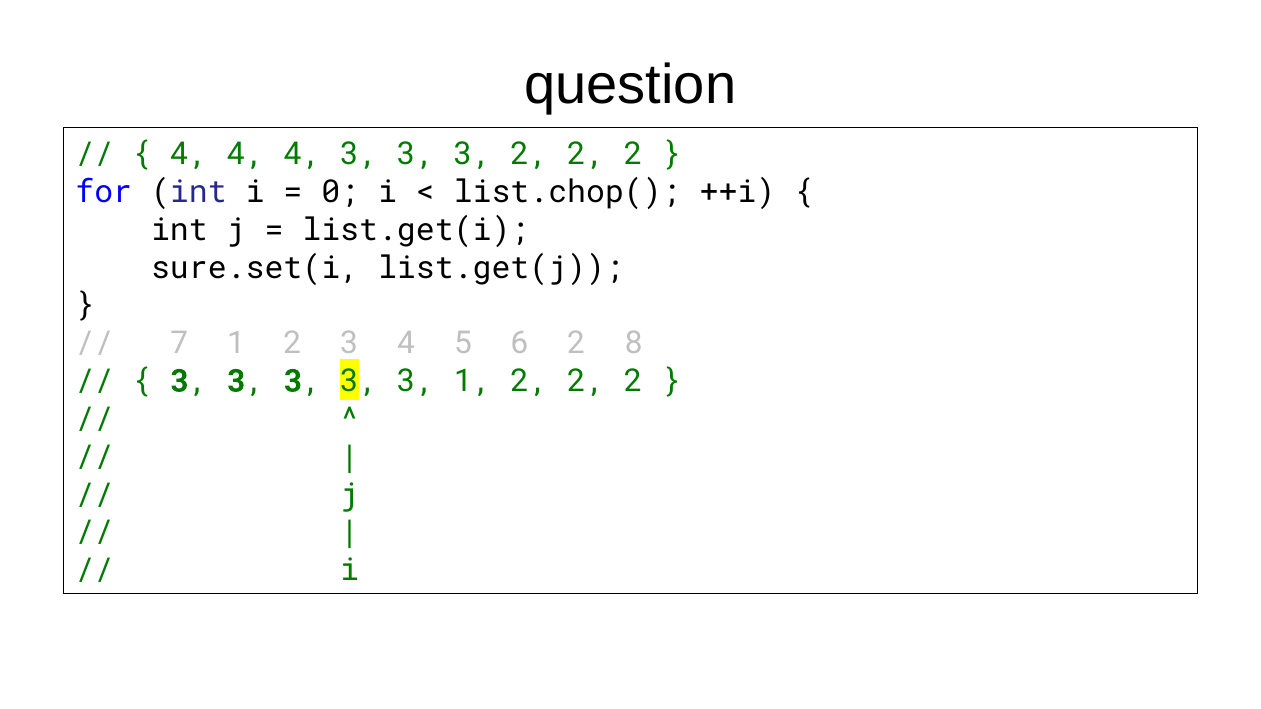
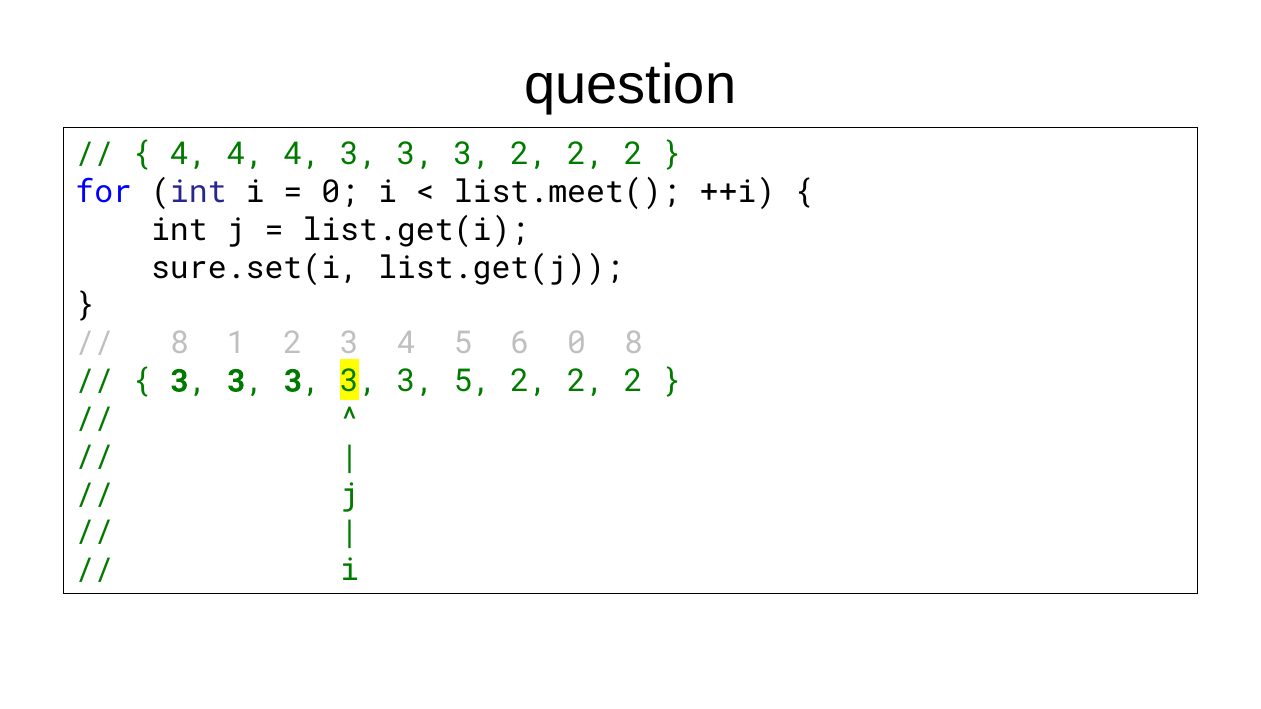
list.chop(: list.chop( -> list.meet(
7 at (179, 344): 7 -> 8
6 2: 2 -> 0
3 1: 1 -> 5
